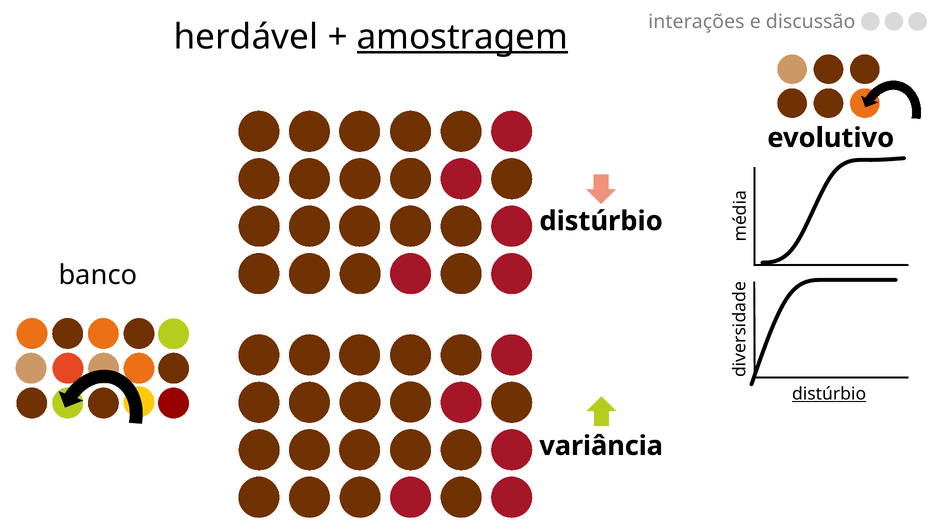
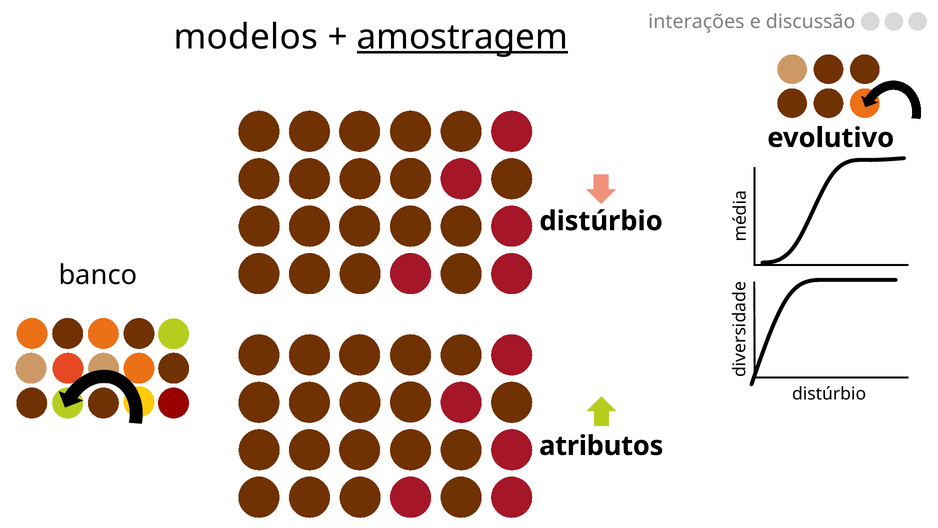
herdável: herdável -> modelos
distúrbio at (829, 394) underline: present -> none
variância: variância -> atributos
